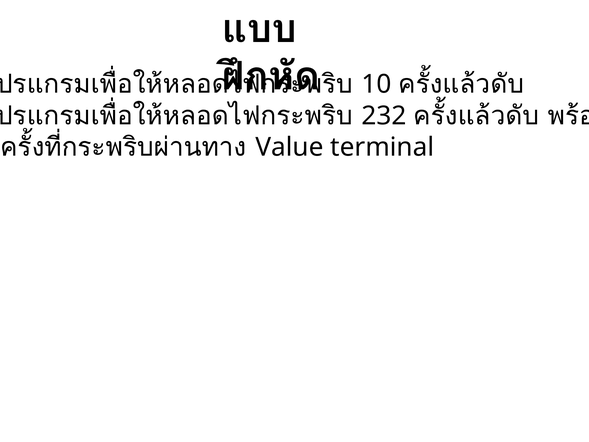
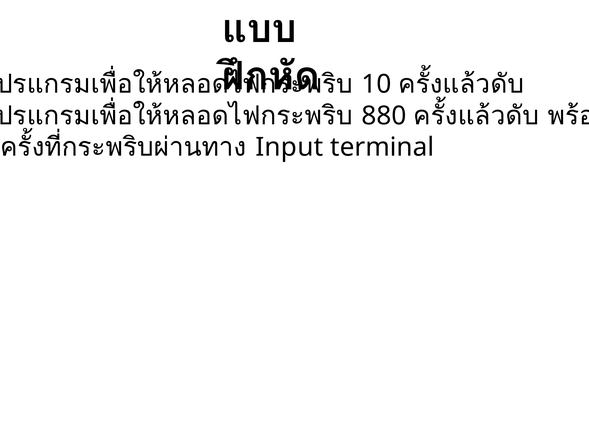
232: 232 -> 880
Value: Value -> Input
